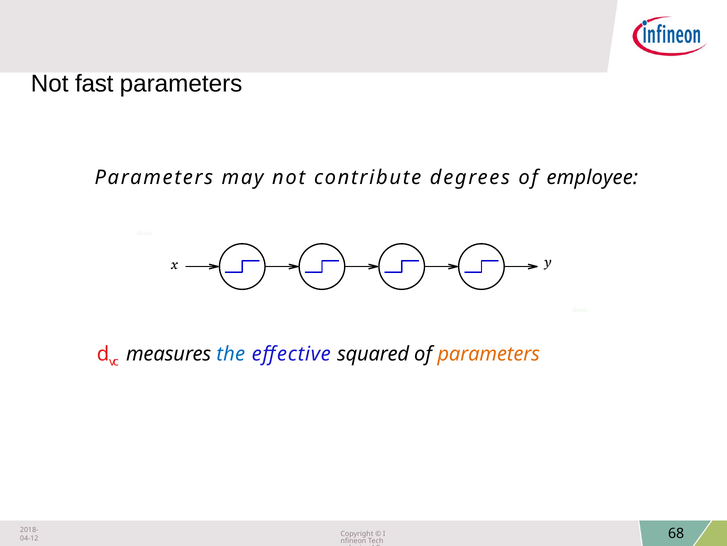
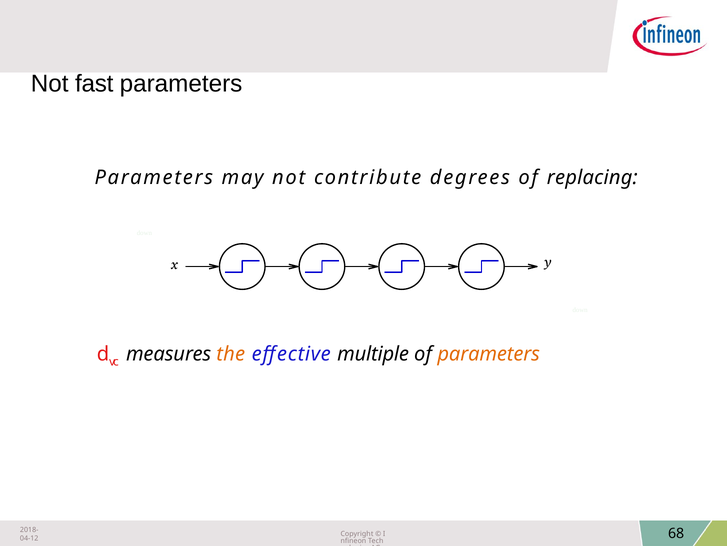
employee: employee -> replacing
the colour: blue -> orange
squared: squared -> multiple
